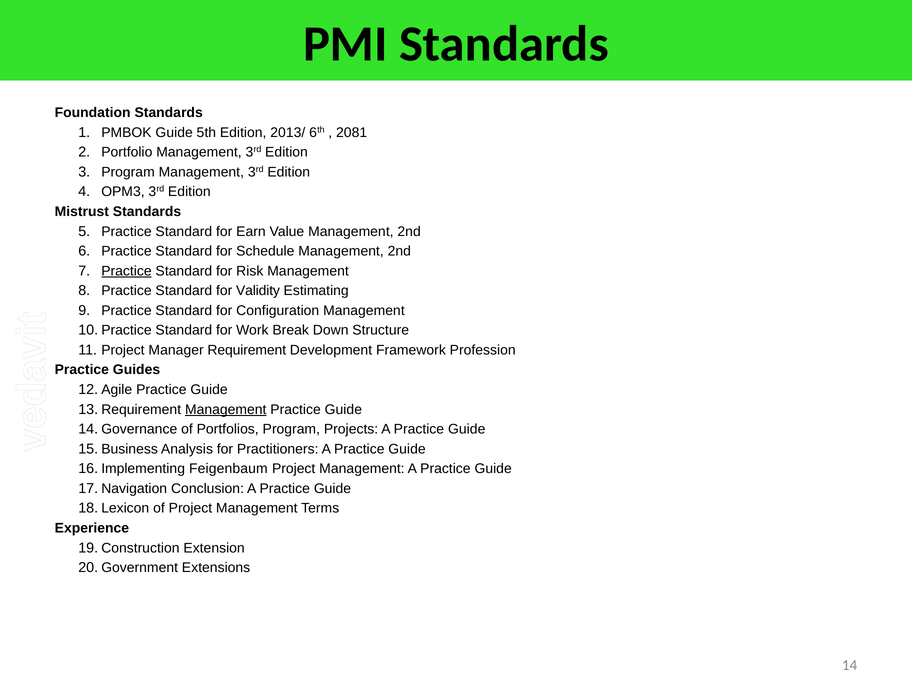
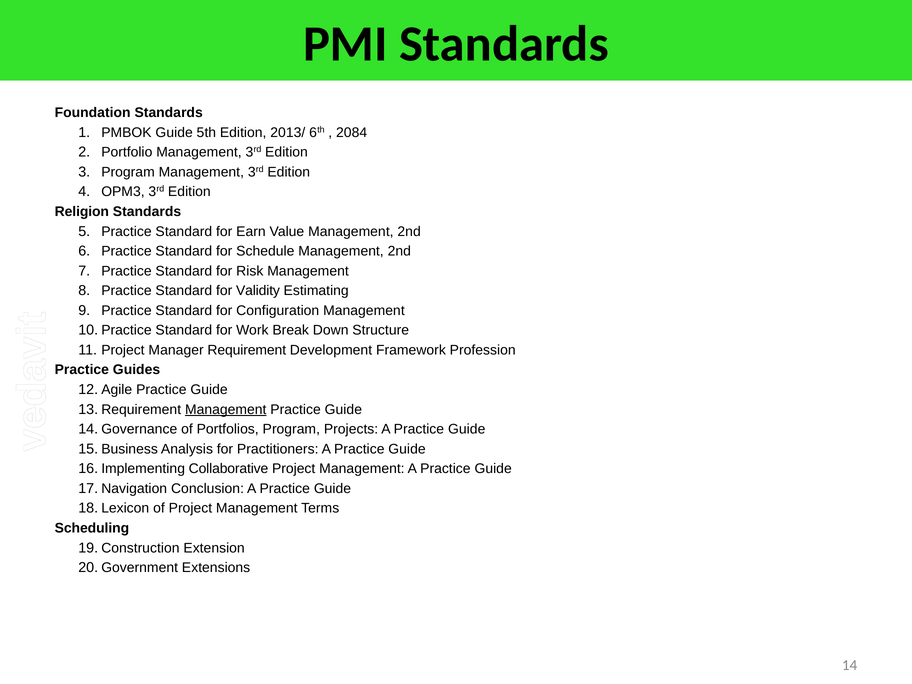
2081: 2081 -> 2084
Mistrust: Mistrust -> Religion
Practice at (126, 271) underline: present -> none
Feigenbaum: Feigenbaum -> Collaborative
Experience: Experience -> Scheduling
